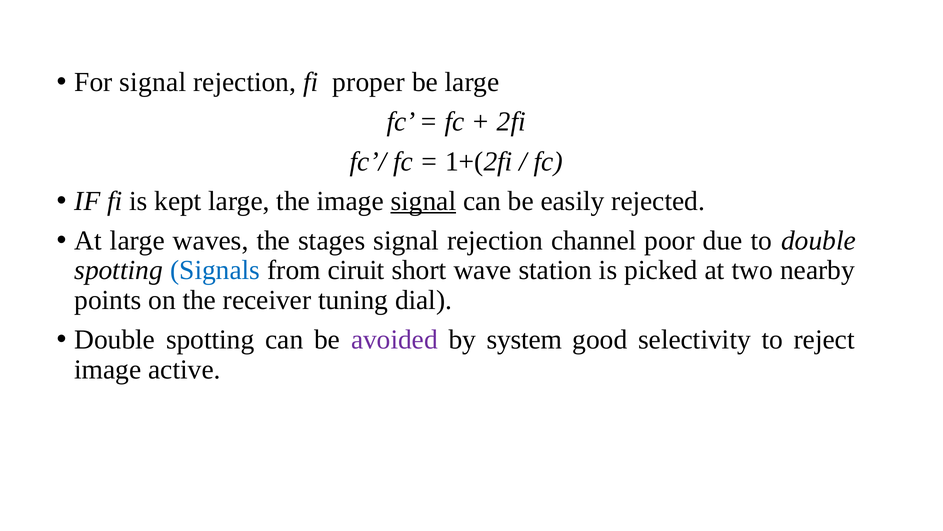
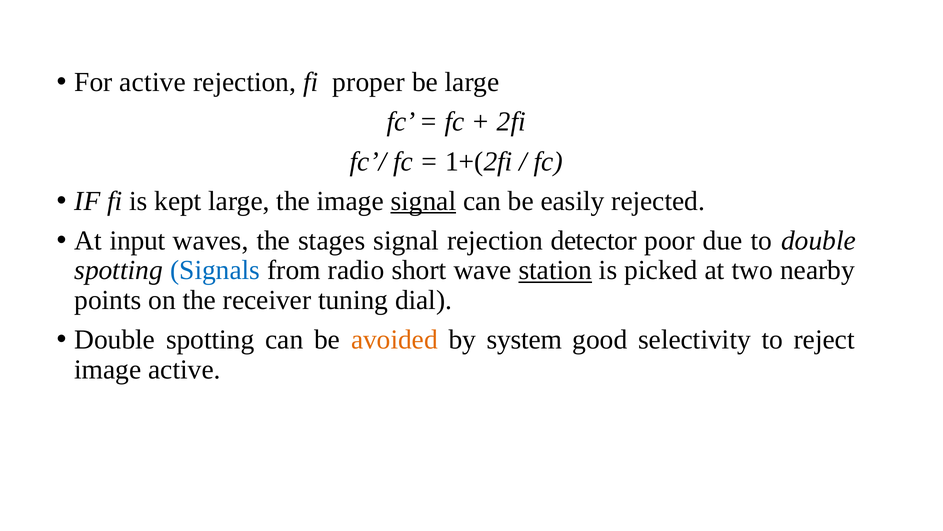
For signal: signal -> active
At large: large -> input
channel: channel -> detector
ciruit: ciruit -> radio
station underline: none -> present
avoided colour: purple -> orange
